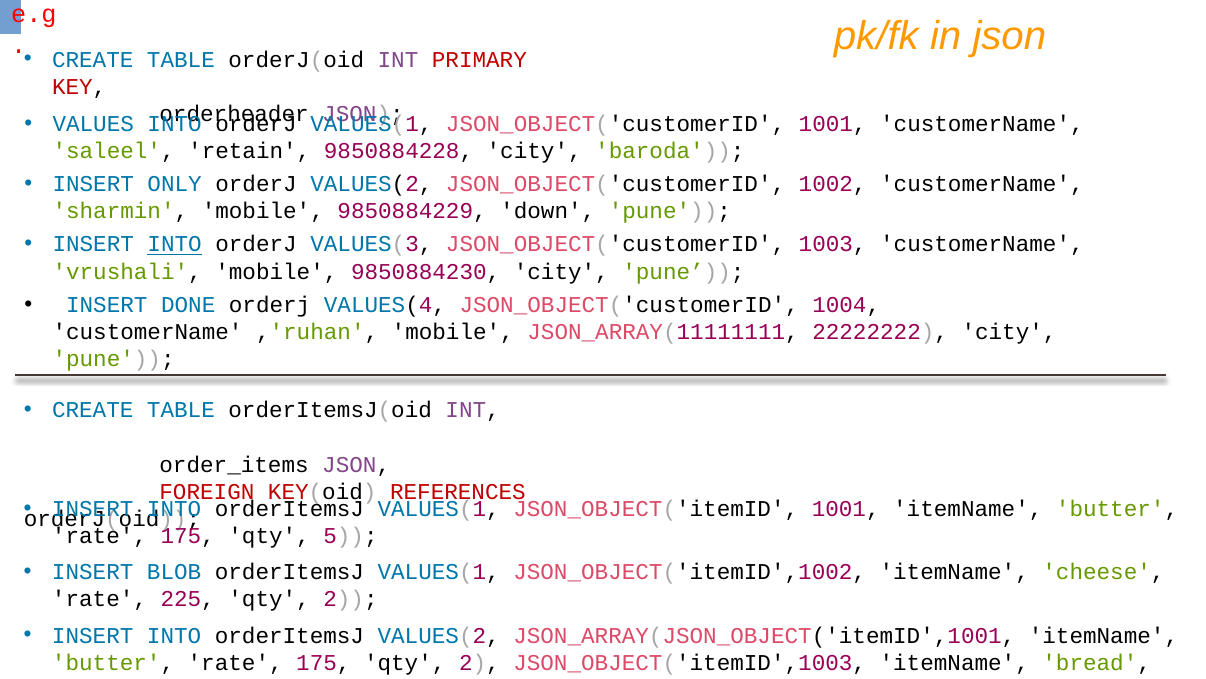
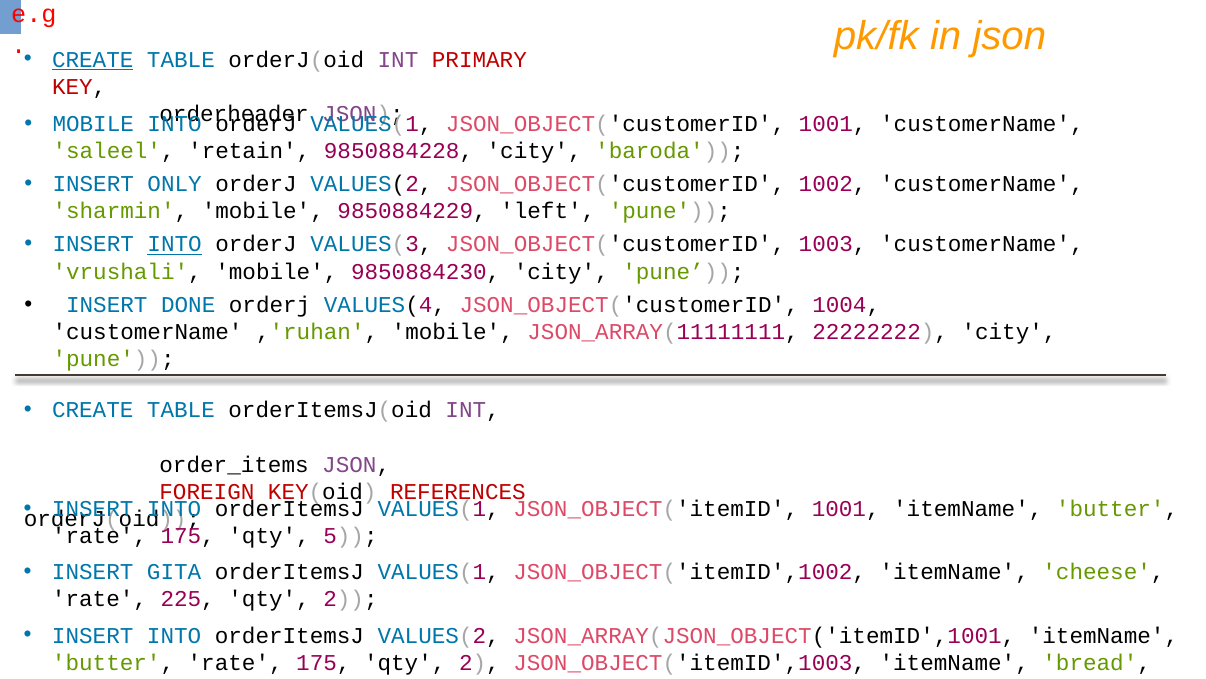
CREATE at (93, 60) underline: none -> present
VALUES at (93, 124): VALUES -> MOBILE
down: down -> left
BLOB: BLOB -> GITA
